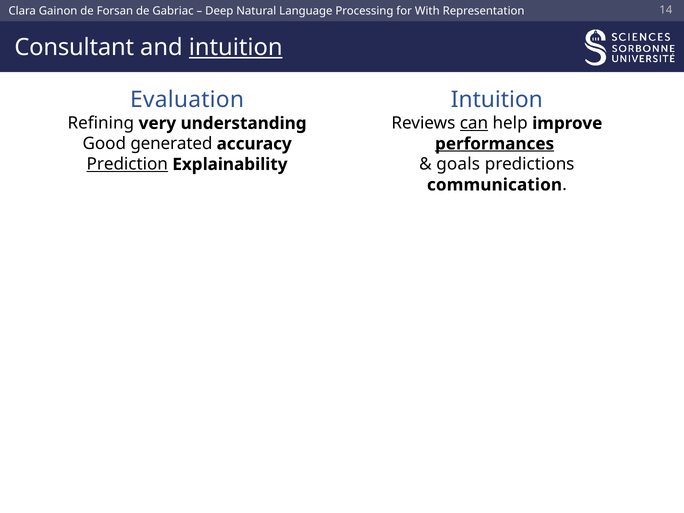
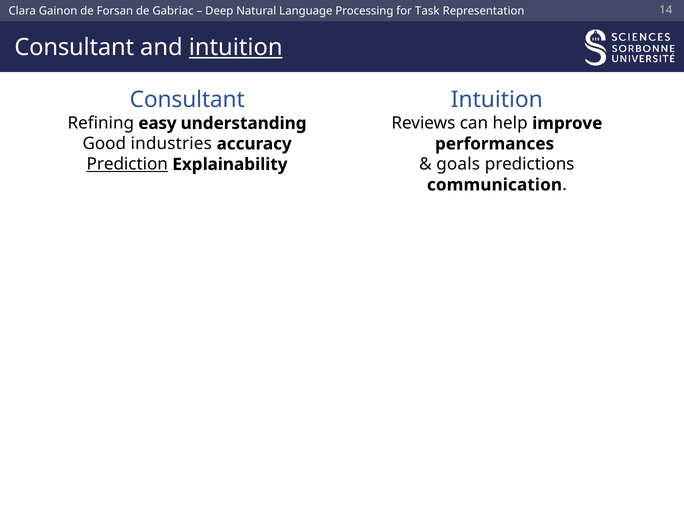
With: With -> Task
Evaluation at (187, 100): Evaluation -> Consultant
very: very -> easy
can underline: present -> none
generated: generated -> industries
performances underline: present -> none
